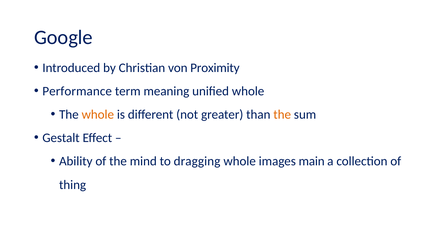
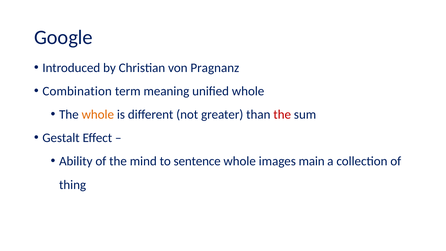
Proximity: Proximity -> Pragnanz
Performance: Performance -> Combination
the at (282, 115) colour: orange -> red
dragging: dragging -> sentence
